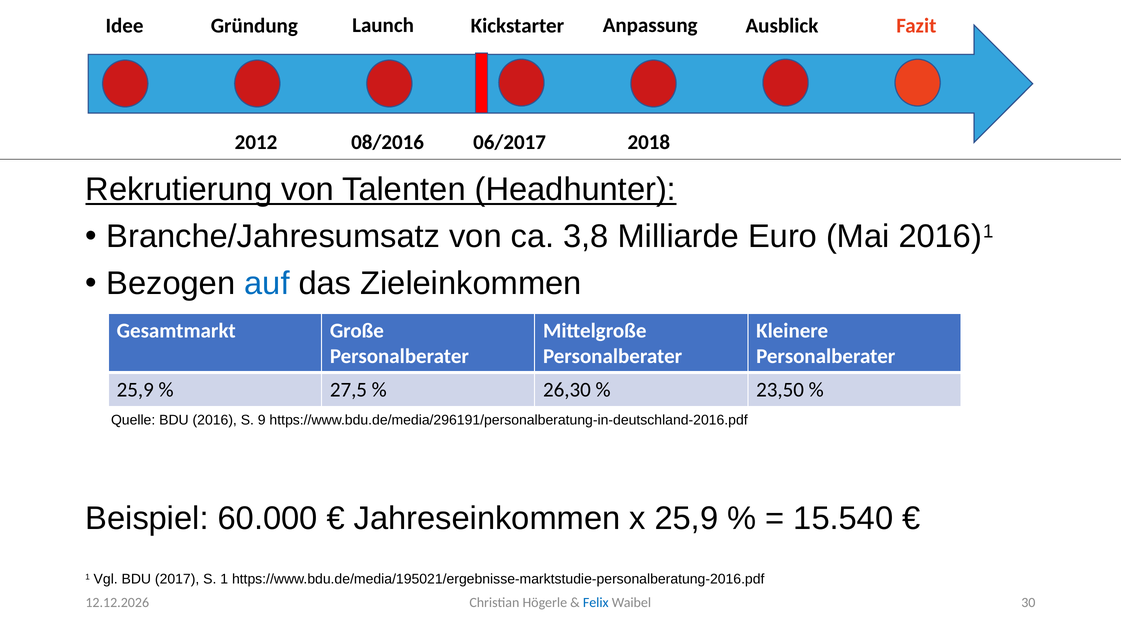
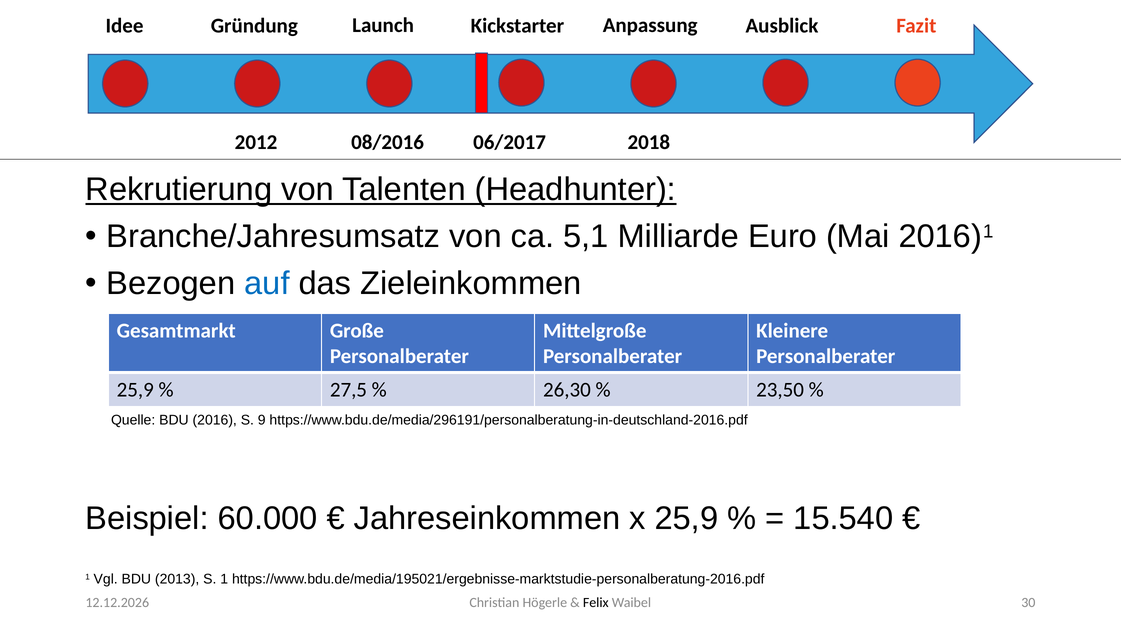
3,8: 3,8 -> 5,1
2017: 2017 -> 2013
Felix colour: blue -> black
